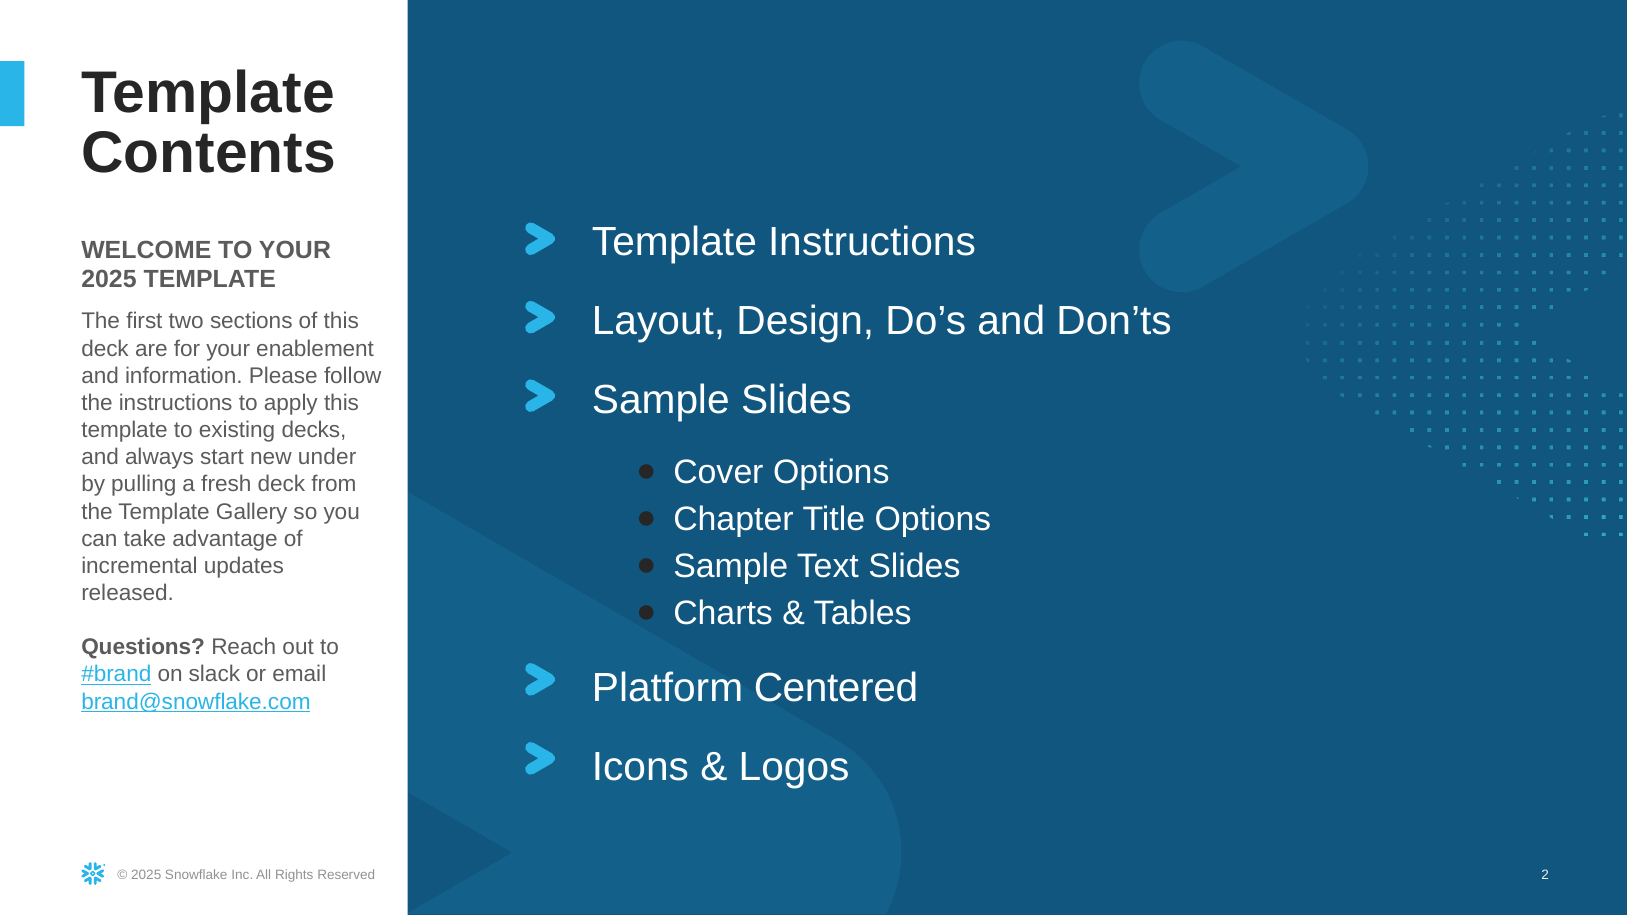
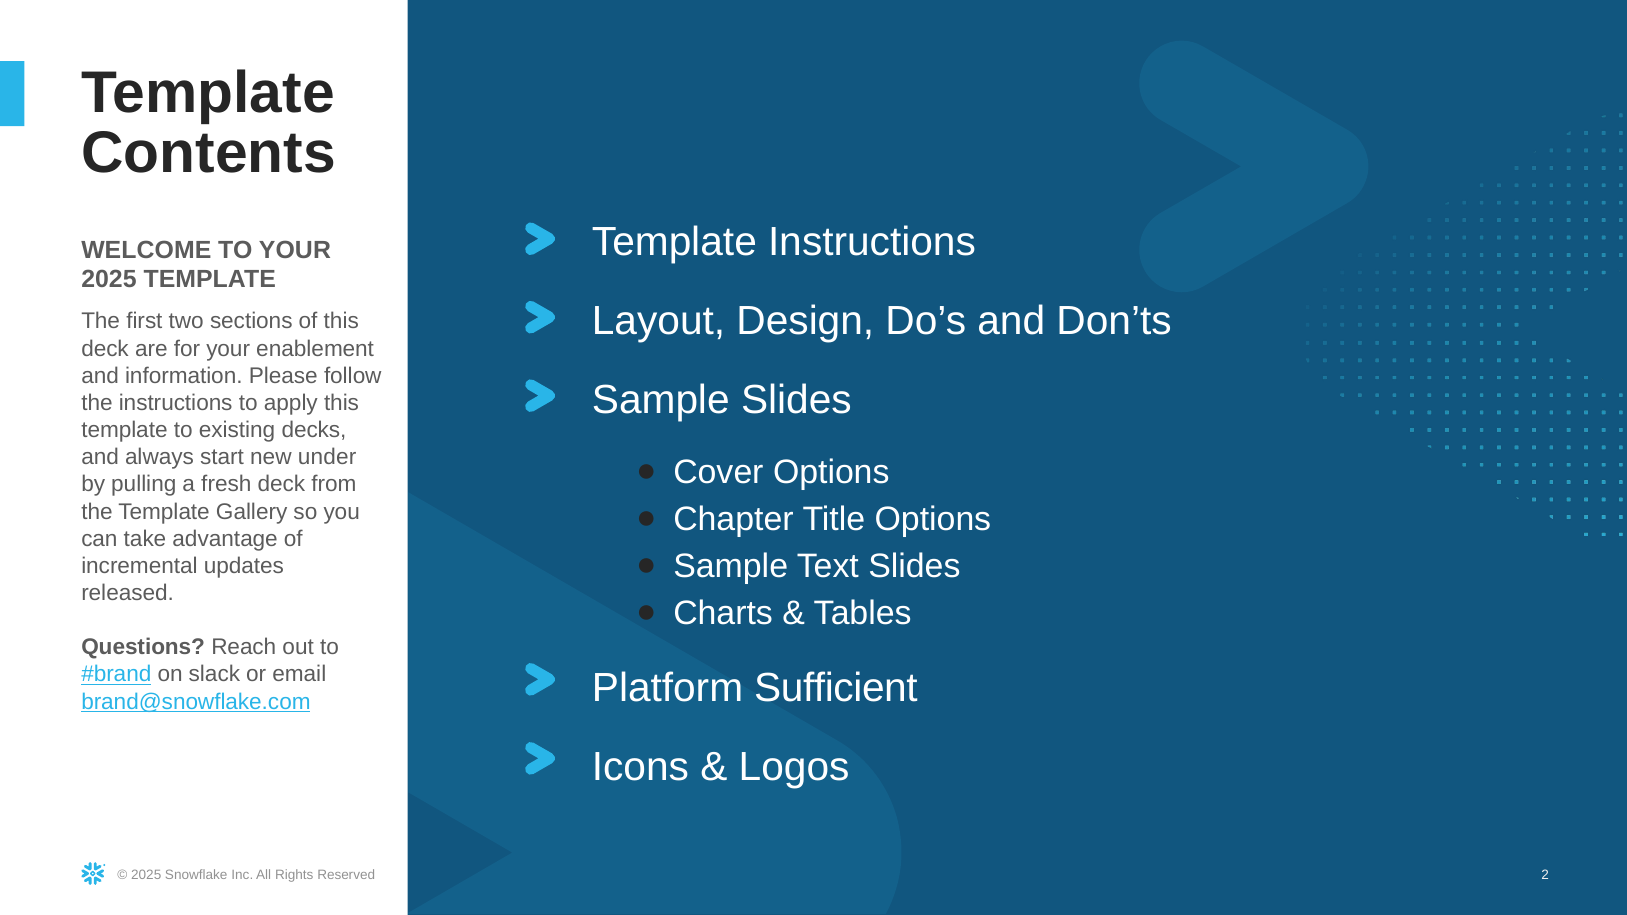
Centered: Centered -> Sufficient
